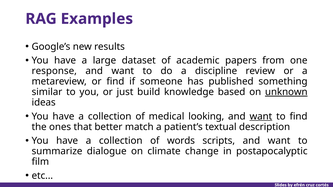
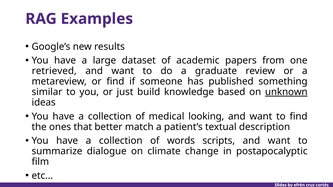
response: response -> retrieved
discipline: discipline -> graduate
want at (261, 117) underline: present -> none
